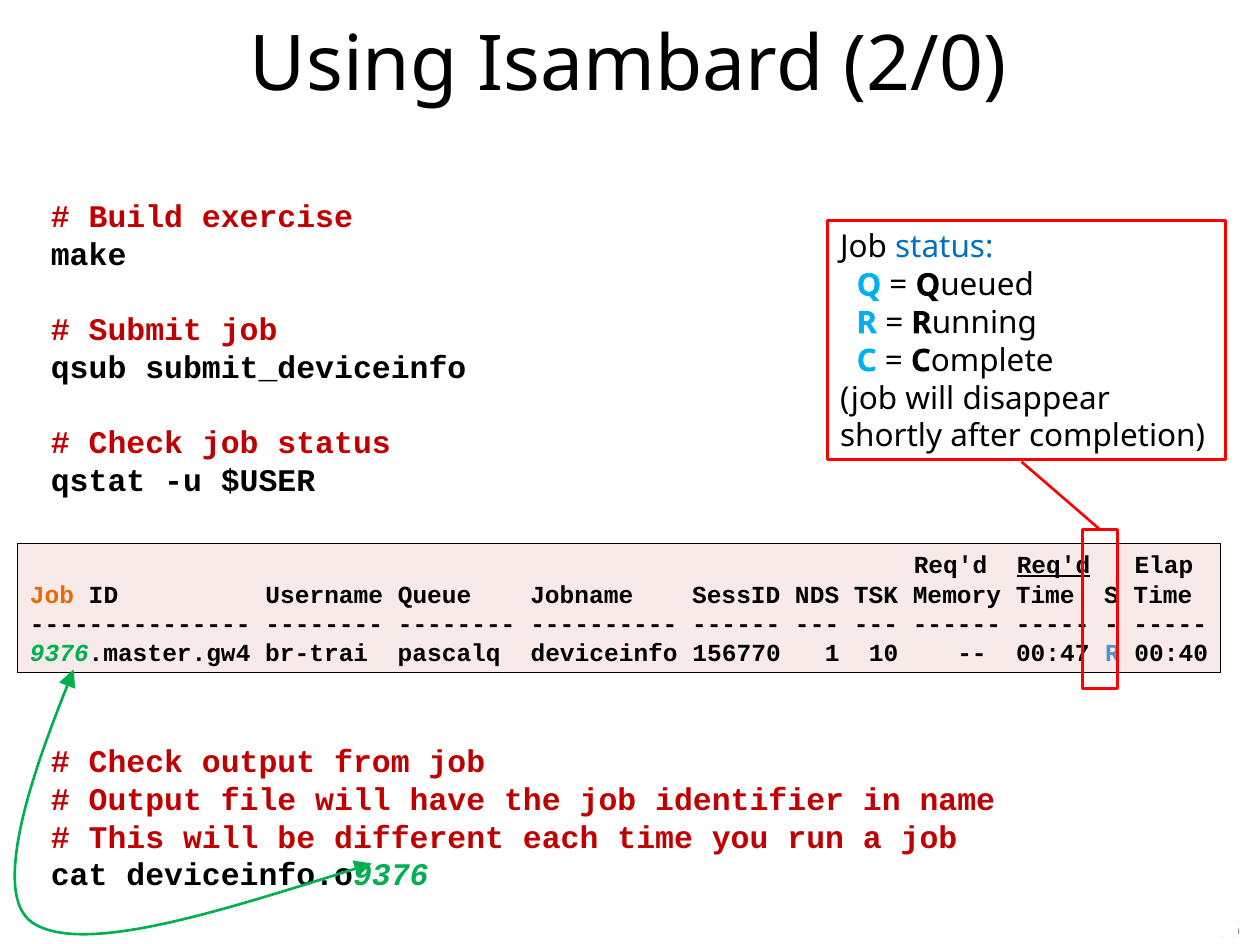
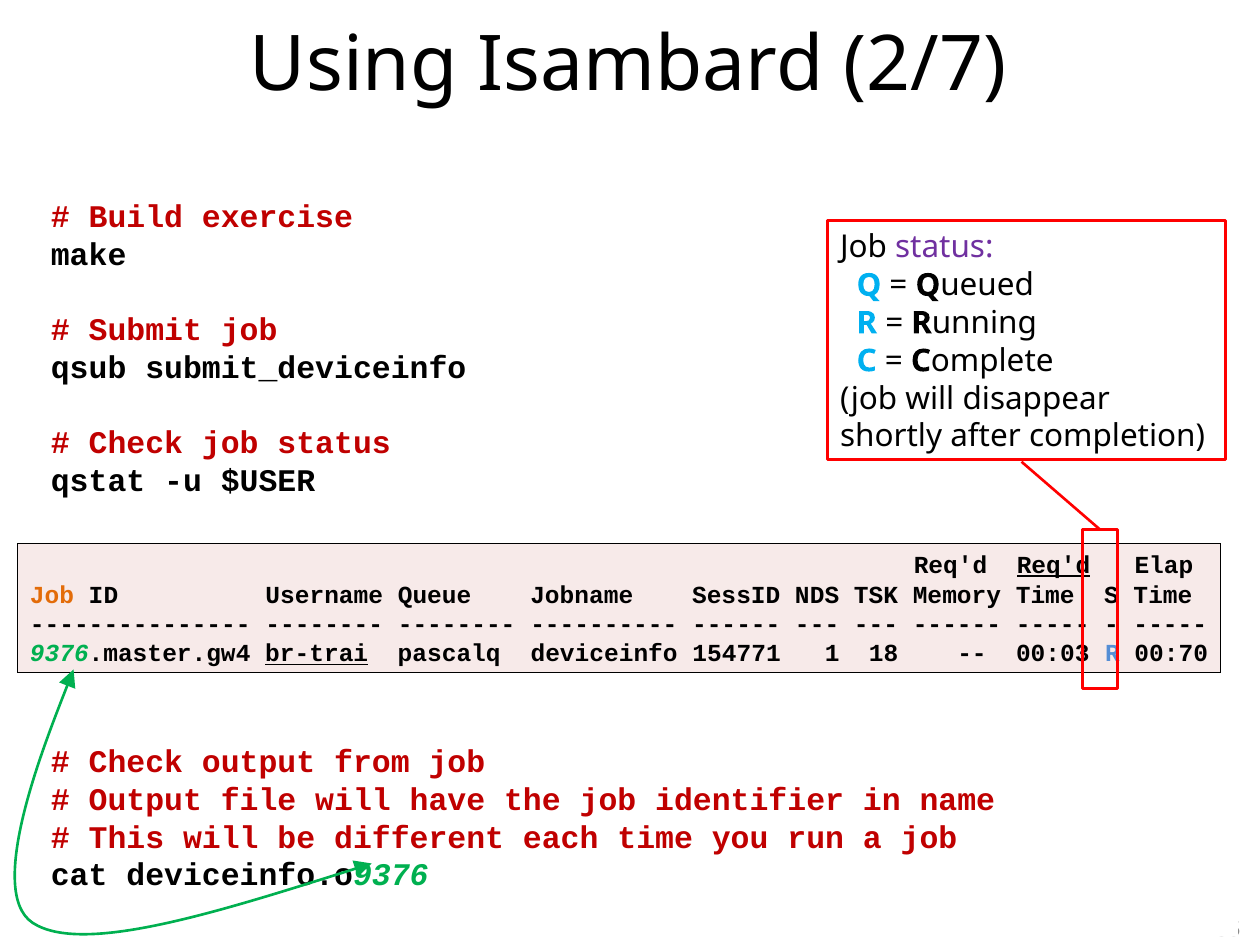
2/0: 2/0 -> 2/7
status at (944, 248) colour: blue -> purple
br-trai underline: none -> present
156770: 156770 -> 154771
10: 10 -> 18
00:47: 00:47 -> 00:03
00:40: 00:40 -> 00:70
